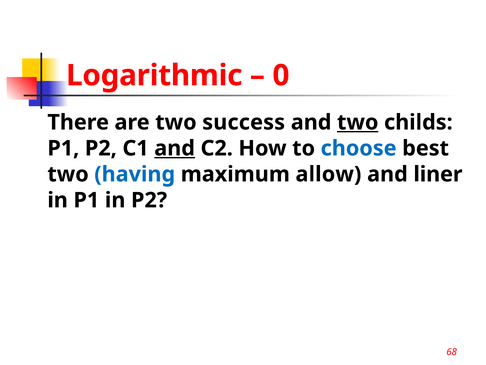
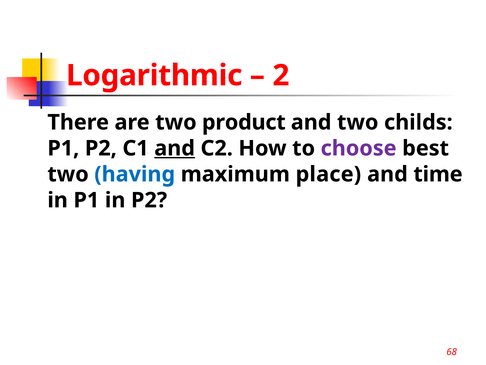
0: 0 -> 2
success: success -> product
two at (358, 122) underline: present -> none
choose colour: blue -> purple
allow: allow -> place
liner: liner -> time
